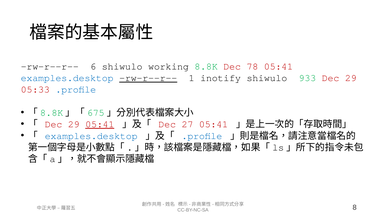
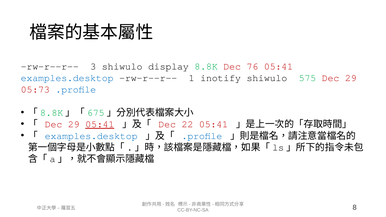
6: 6 -> 3
working: working -> display
78: 78 -> 76
rw-r--r-- at (148, 78) underline: present -> none
933: 933 -> 575
05:33: 05:33 -> 05:73
27: 27 -> 22
